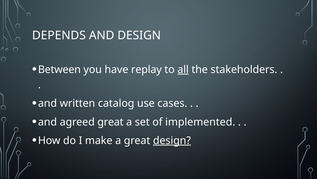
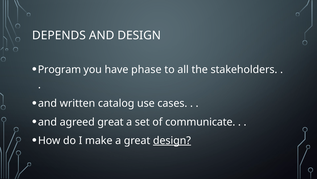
Between: Between -> Program
replay: replay -> phase
all underline: present -> none
implemented: implemented -> communicate
